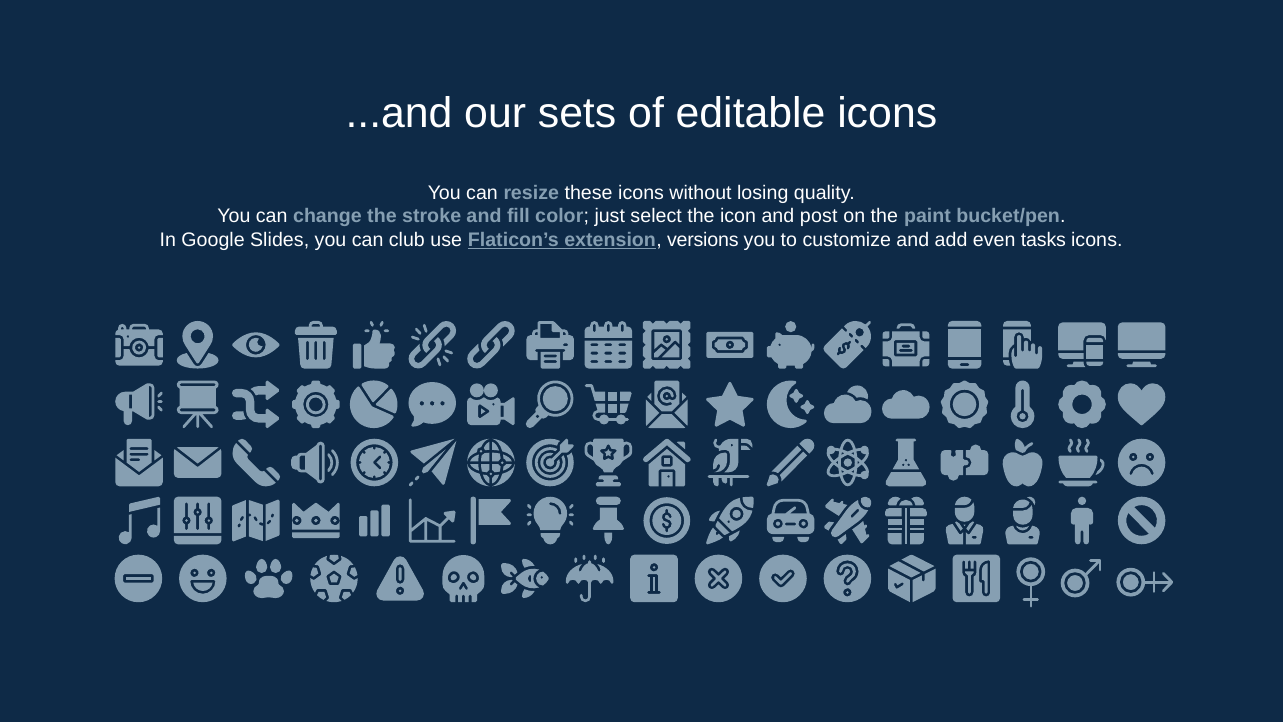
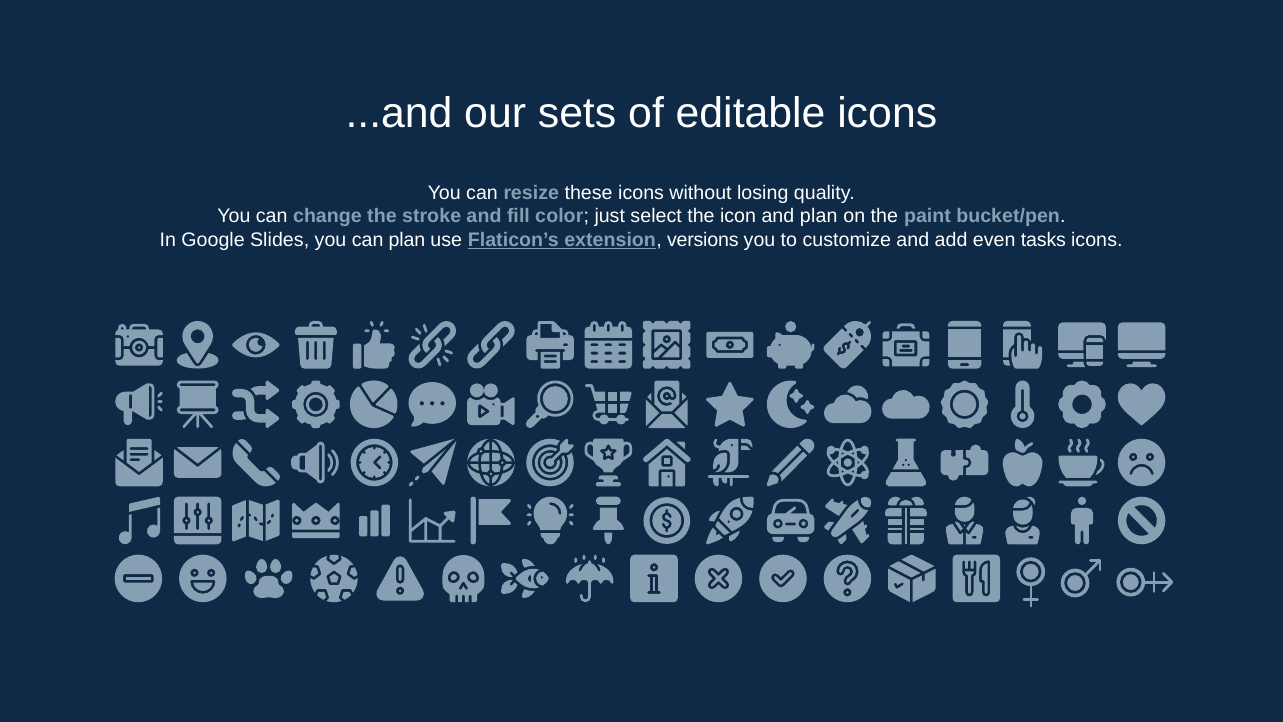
and post: post -> plan
can club: club -> plan
